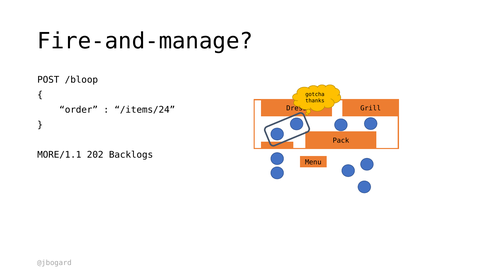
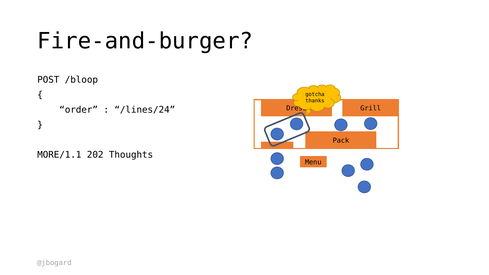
Fire-and-manage: Fire-and-manage -> Fire-and-burger
/items/24: /items/24 -> /lines/24
Backlogs: Backlogs -> Thoughts
